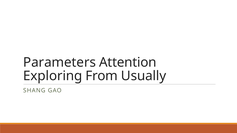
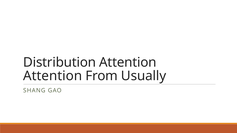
Parameters: Parameters -> Distribution
Exploring at (53, 76): Exploring -> Attention
